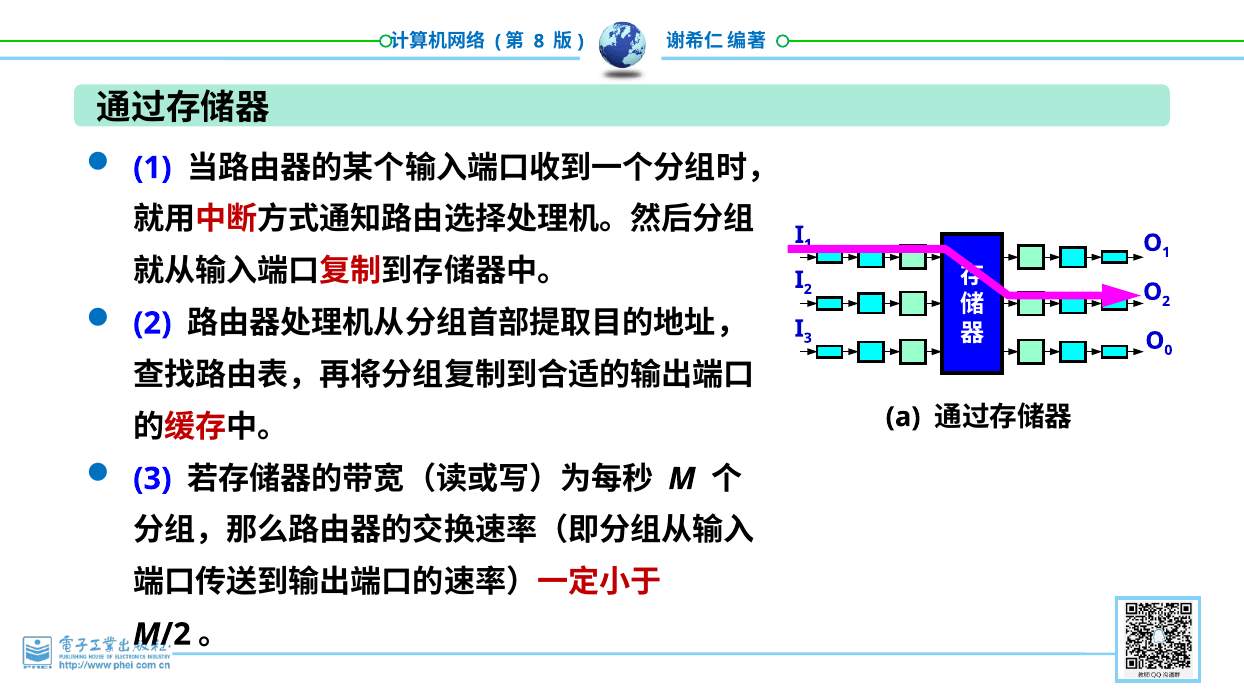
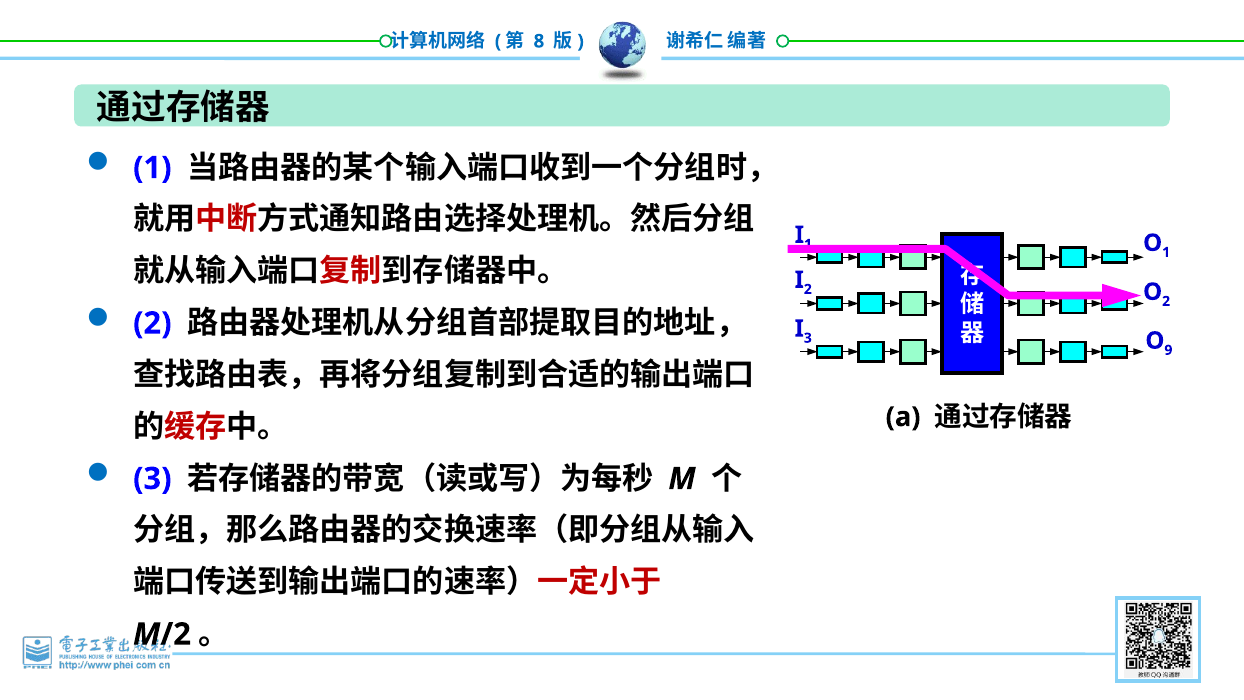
0: 0 -> 9
